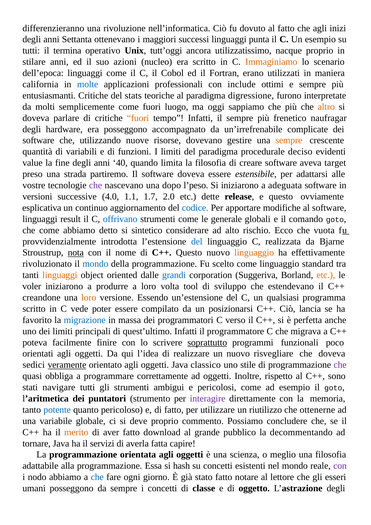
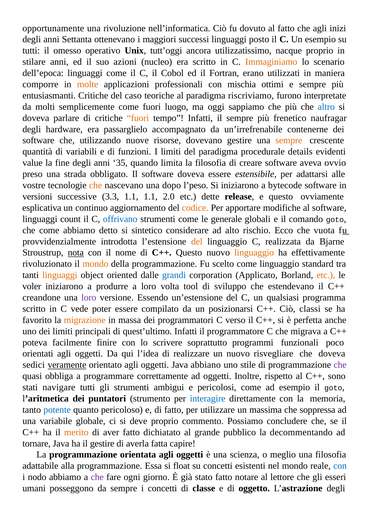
differenzieranno: differenzieranno -> opportunamente
punta: punta -> posto
termina: termina -> omesso
california: california -> comporre
molte colour: blue -> orange
include: include -> mischia
stats: stats -> caso
digressione: digressione -> riscriviamo
altro colour: orange -> blue
era posseggono: posseggono -> passarglielo
complicate: complicate -> contenerne
deciso: deciso -> details
40: 40 -> 35
target: target -> ovvio
partiremo: partiremo -> obbligato
che at (96, 185) colour: purple -> orange
adeguata: adeguata -> bytecode
4.0: 4.0 -> 3.3
1.1 1.7: 1.7 -> 1.1
codice colour: blue -> orange
result: result -> count
del at (197, 241) colour: blue -> orange
mondo at (95, 264) colour: blue -> orange
Suggeriva: Suggeriva -> Applicato
loro at (89, 298) colour: orange -> purple
lancia: lancia -> classi
migrazione colour: blue -> orange
soprattutto underline: present -> none
classico: classico -> abbiano
interagire colour: purple -> blue
riutilizzo: riutilizzo -> massima
ottenerne: ottenerne -> soppressa
download: download -> dichiatato
il servizi: servizi -> gestire
hash: hash -> float
con at (340, 466) colour: purple -> blue
che at (97, 477) colour: blue -> purple
